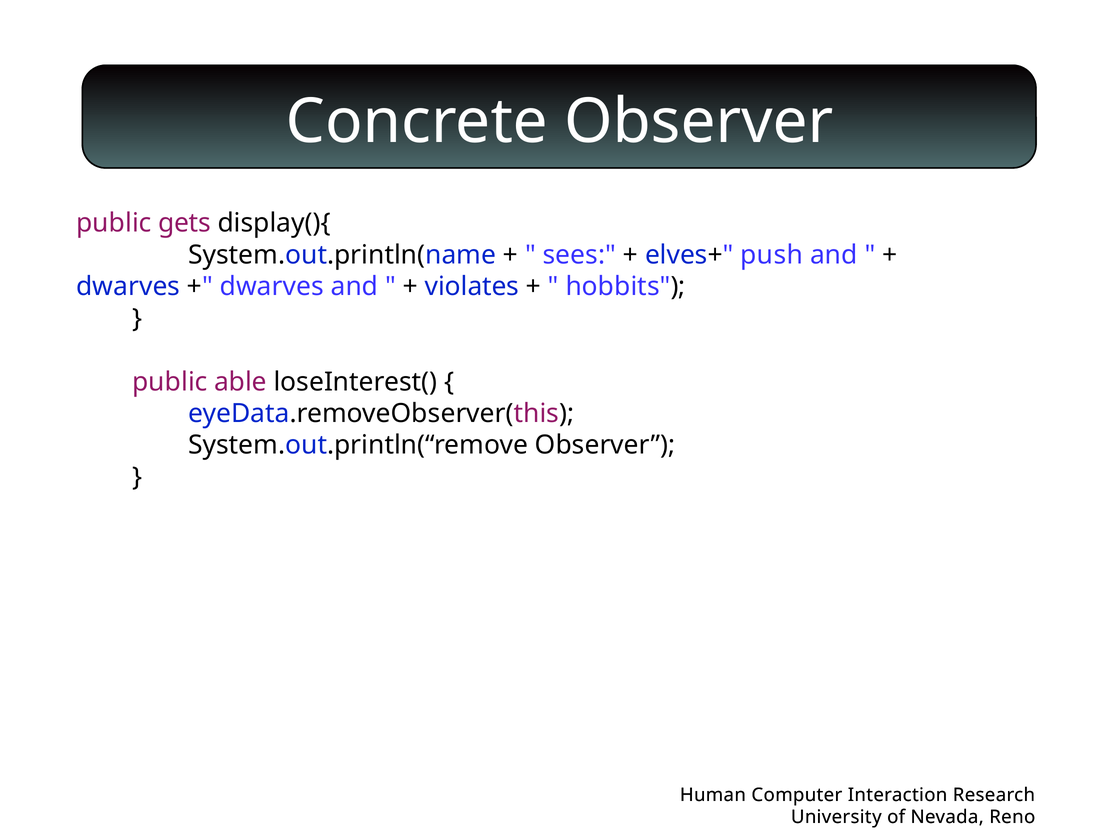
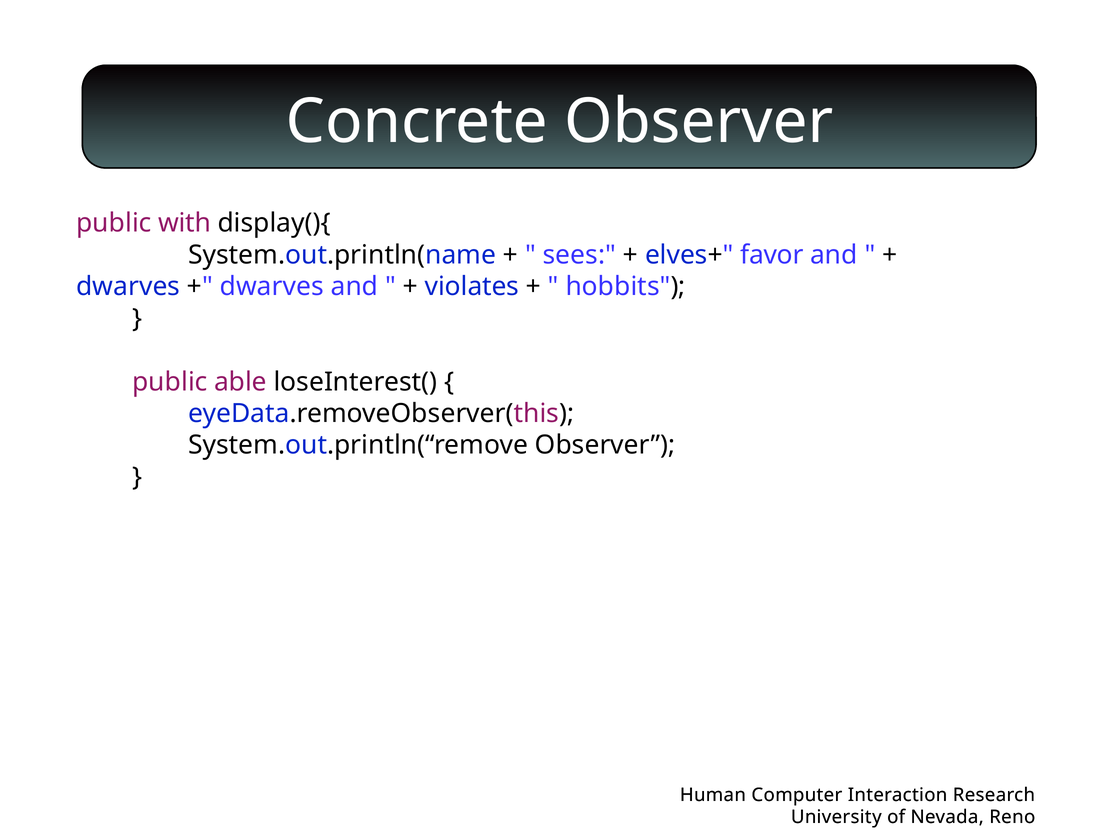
gets: gets -> with
push: push -> favor
